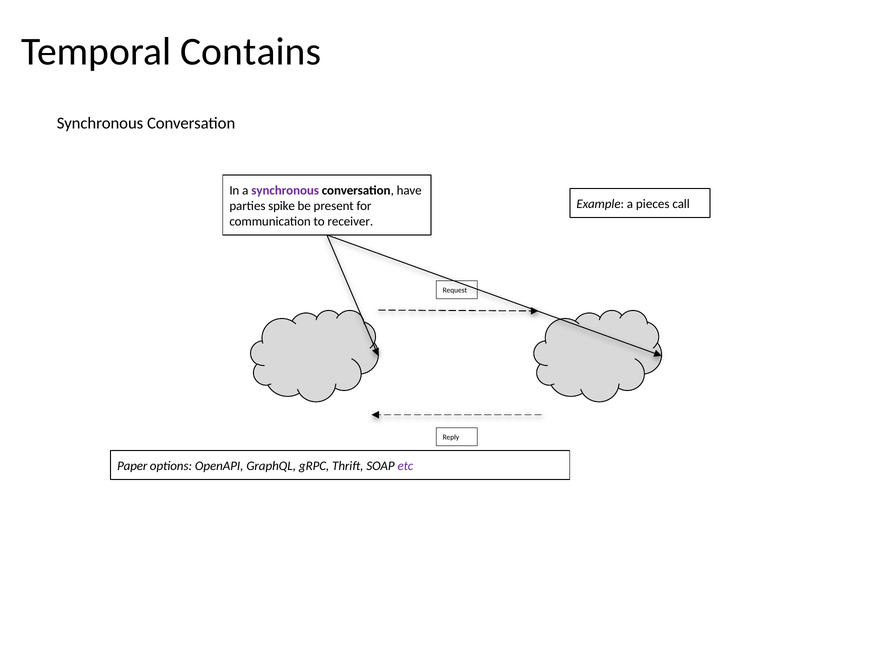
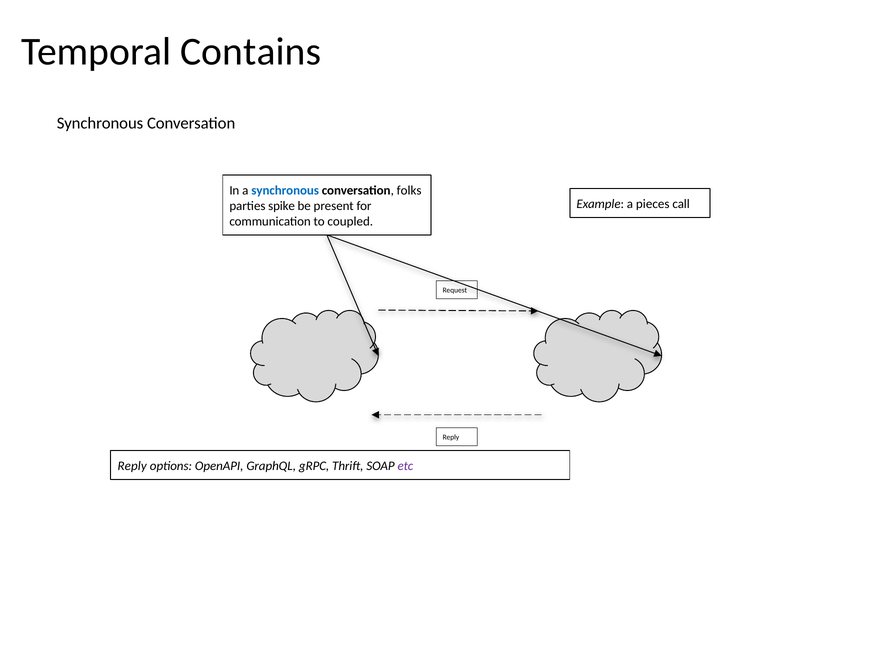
synchronous at (285, 190) colour: purple -> blue
have: have -> folks
receiver: receiver -> coupled
Paper at (132, 466): Paper -> Reply
